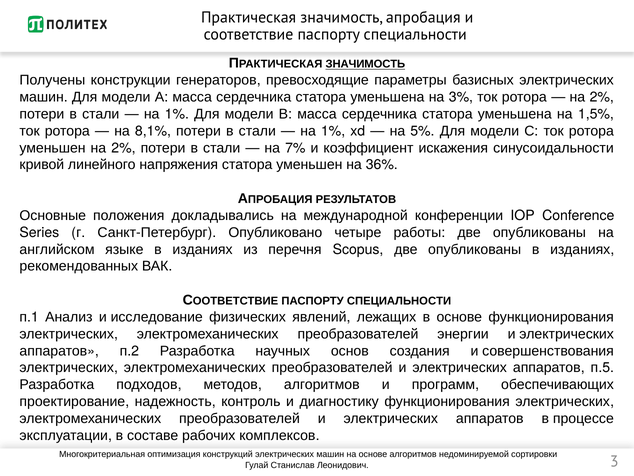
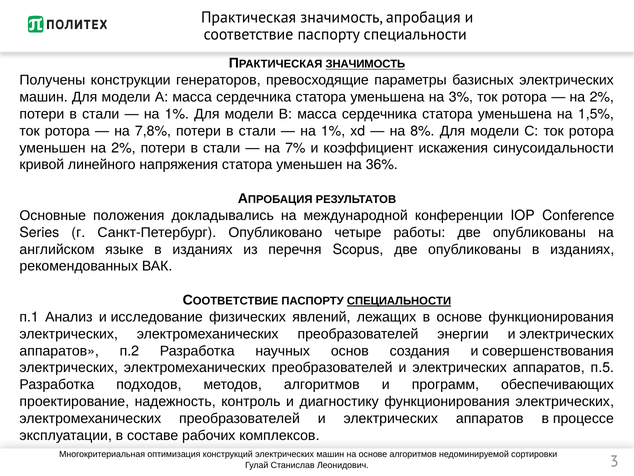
8,1%: 8,1% -> 7,8%
5%: 5% -> 8%
СПЕЦИАЛЬНОСТИ at (399, 301) underline: none -> present
